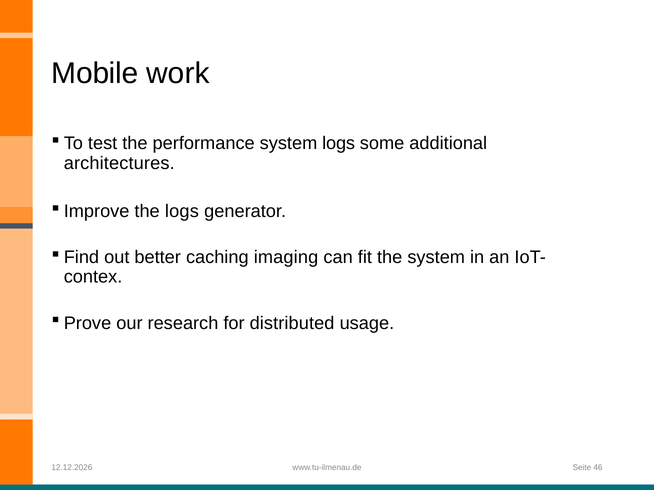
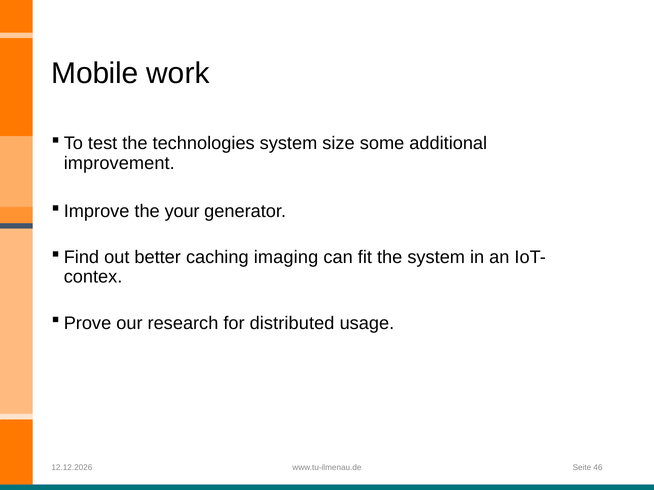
performance: performance -> technologies
system logs: logs -> size
architectures: architectures -> improvement
the logs: logs -> your
